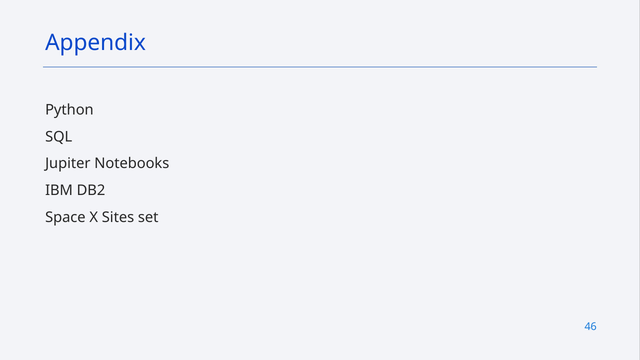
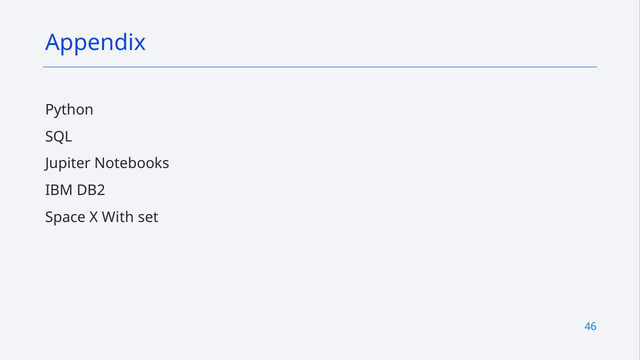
Sites: Sites -> With
